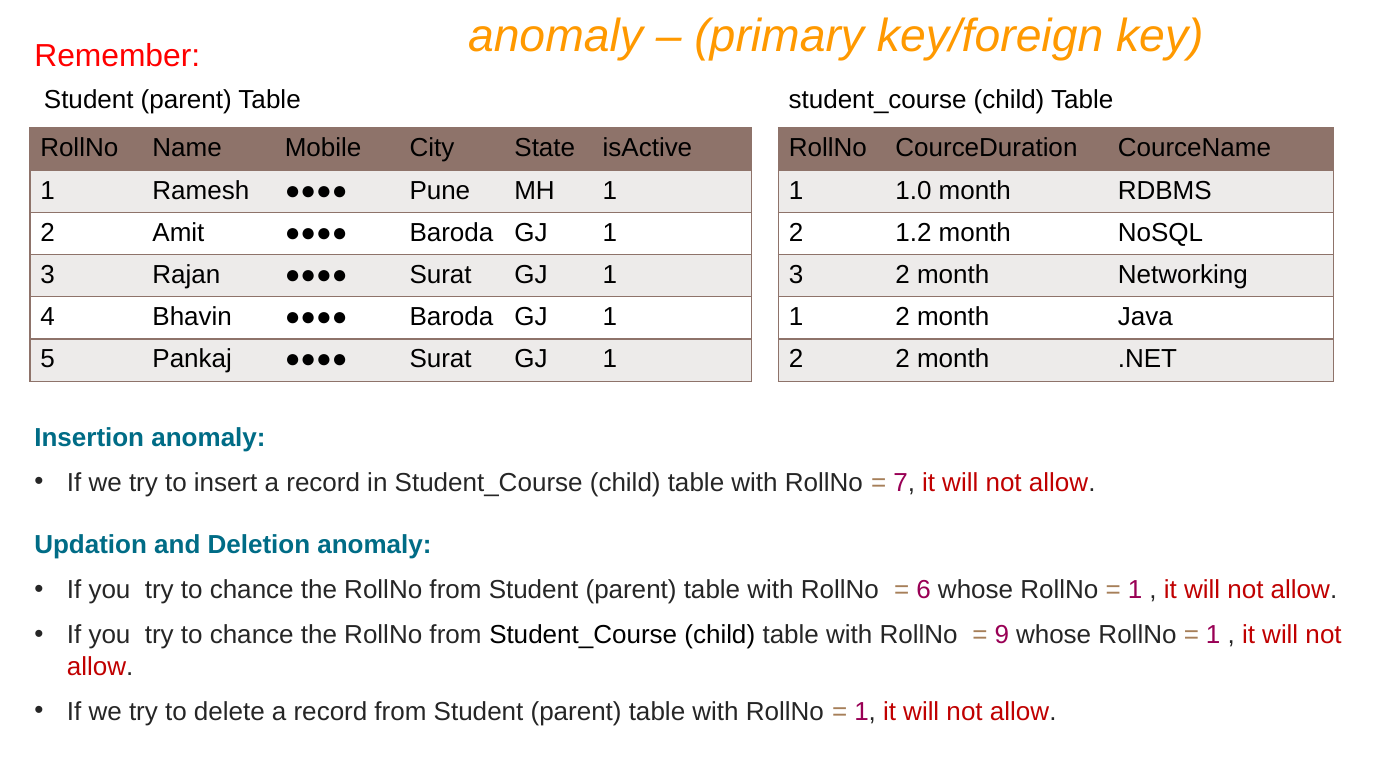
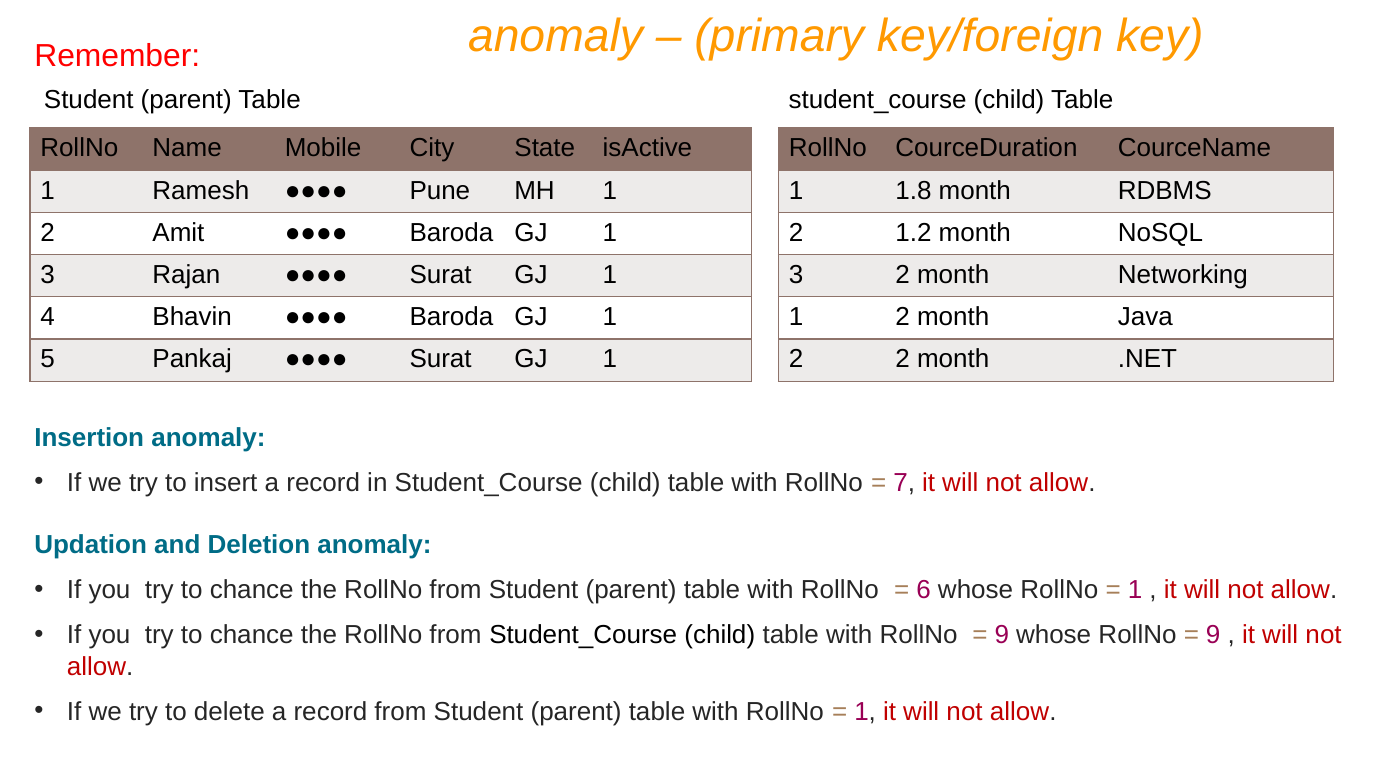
1.0: 1.0 -> 1.8
1 at (1213, 635): 1 -> 9
